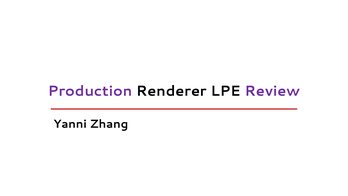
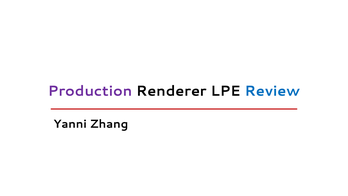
Review colour: purple -> blue
